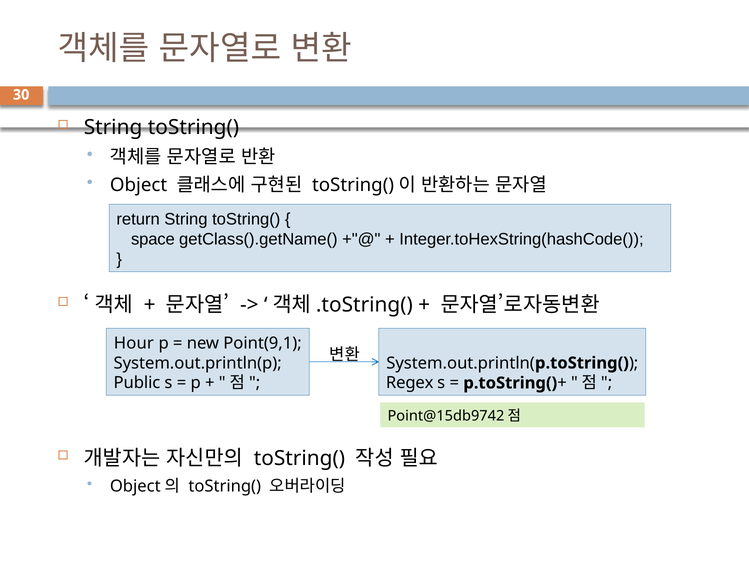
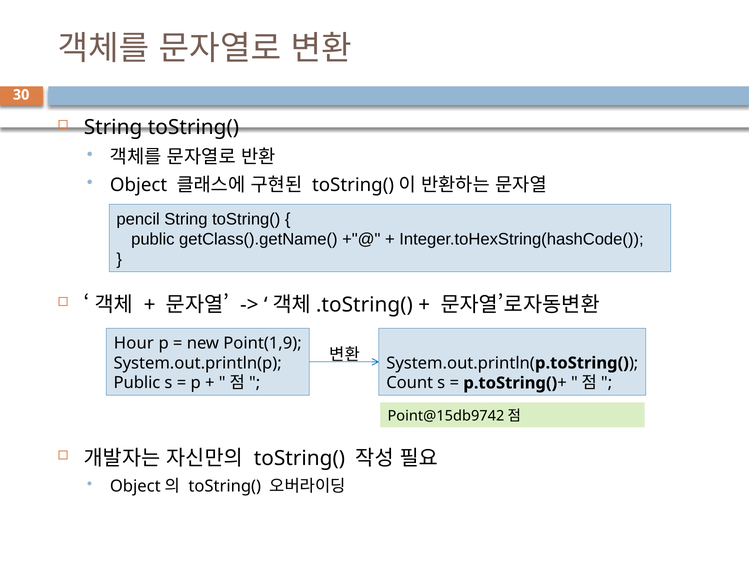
return: return -> pencil
space at (153, 239): space -> public
Point(9,1: Point(9,1 -> Point(1,9
Regex: Regex -> Count
